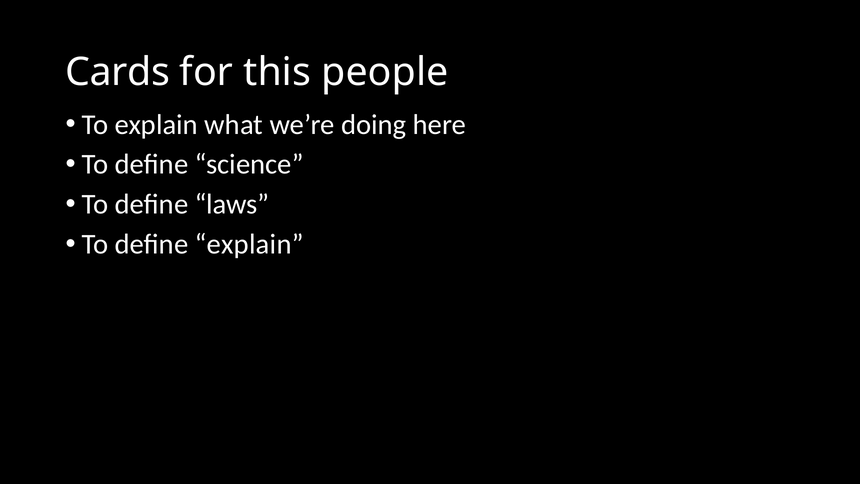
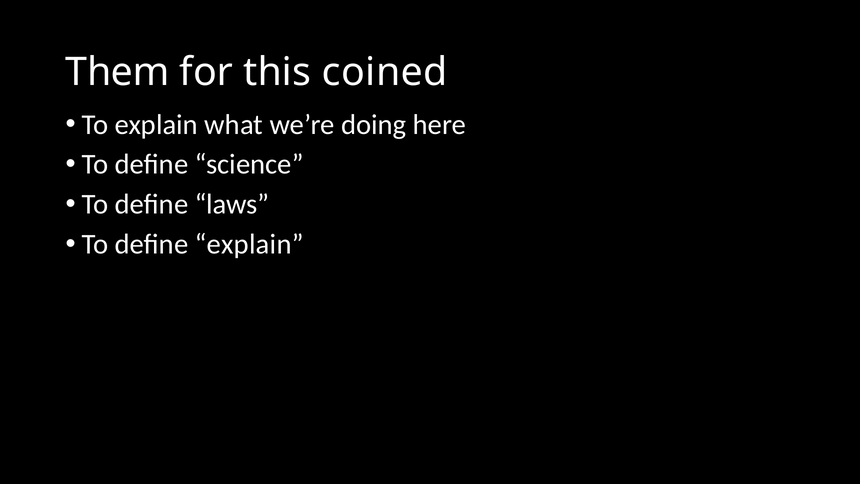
Cards: Cards -> Them
people: people -> coined
